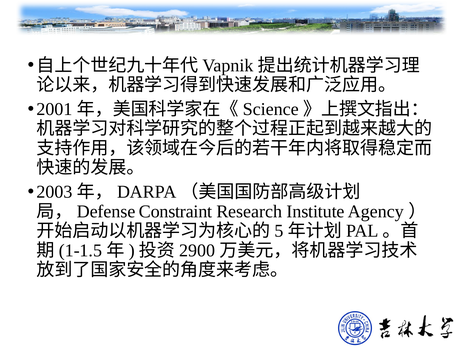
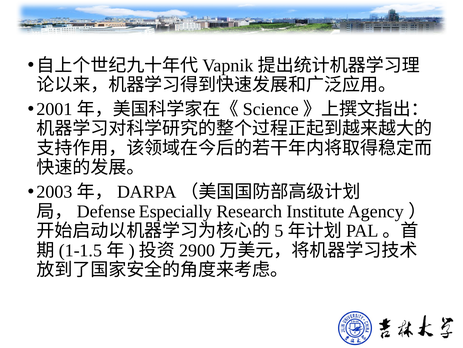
Constraint: Constraint -> Especially
